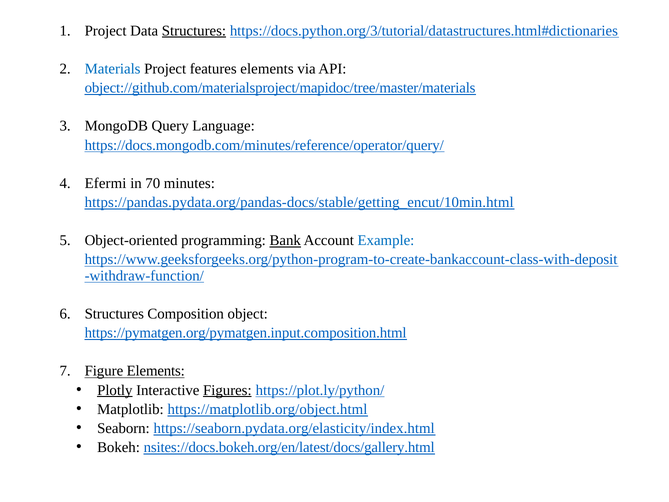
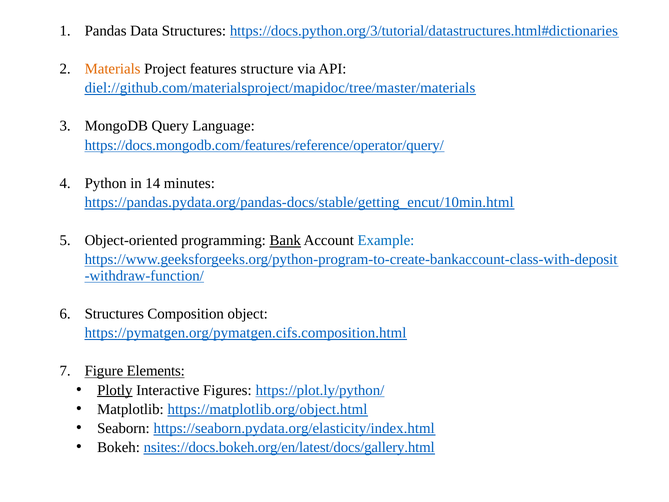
Project at (106, 31): Project -> Pandas
Structures at (194, 31) underline: present -> none
Materials colour: blue -> orange
features elements: elements -> structure
object://github.com/materialsproject/mapidoc/tree/master/materials: object://github.com/materialsproject/mapidoc/tree/master/materials -> diel://github.com/materialsproject/mapidoc/tree/master/materials
https://docs.mongodb.com/minutes/reference/operator/query/: https://docs.mongodb.com/minutes/reference/operator/query/ -> https://docs.mongodb.com/features/reference/operator/query/
Efermi: Efermi -> Python
70: 70 -> 14
https://pymatgen.org/pymatgen.input.composition.html: https://pymatgen.org/pymatgen.input.composition.html -> https://pymatgen.org/pymatgen.cifs.composition.html
Figures underline: present -> none
